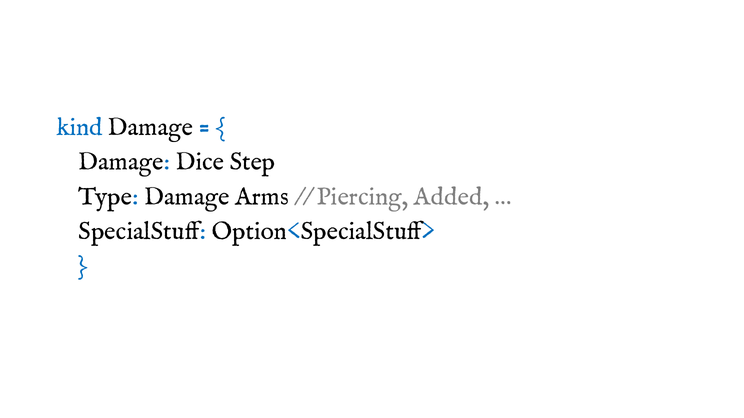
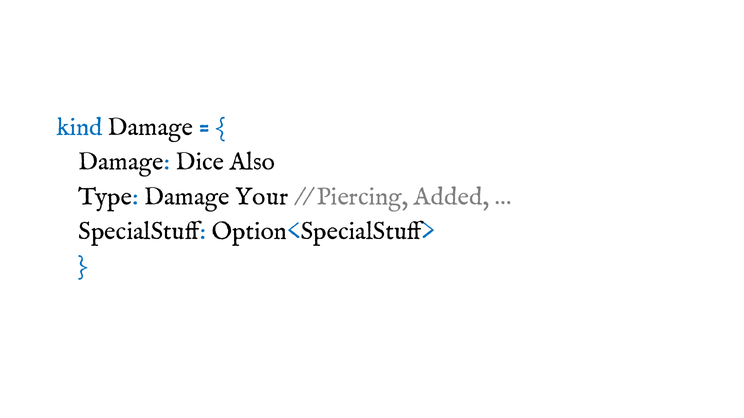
Step: Step -> Also
Arms: Arms -> Your
